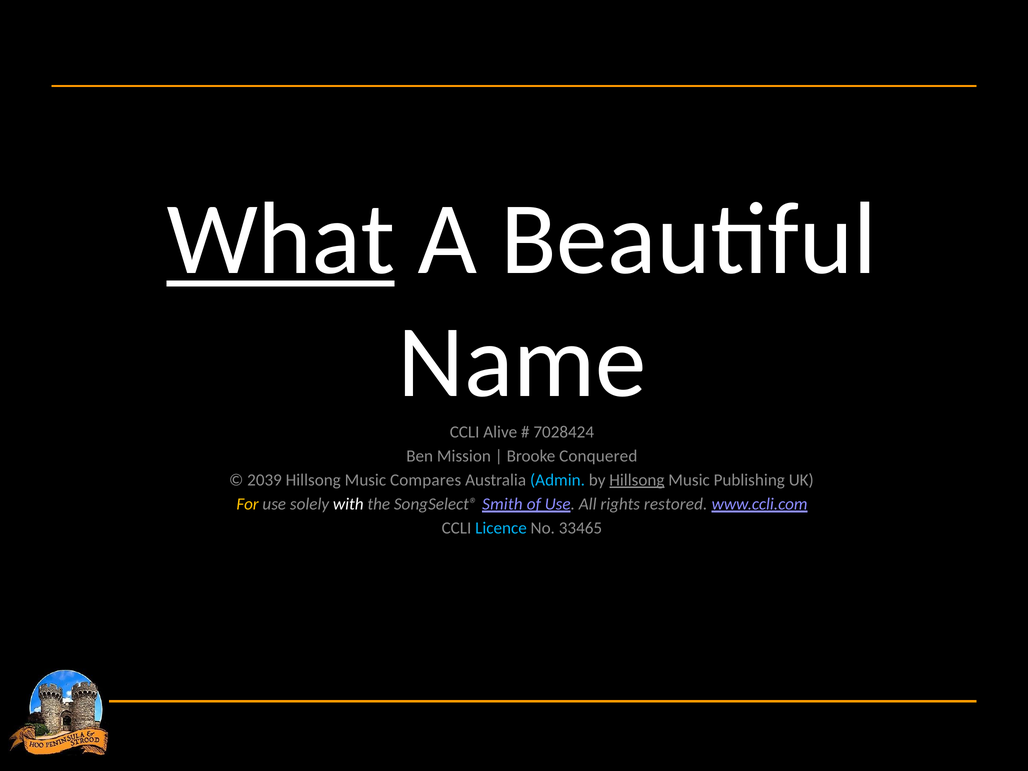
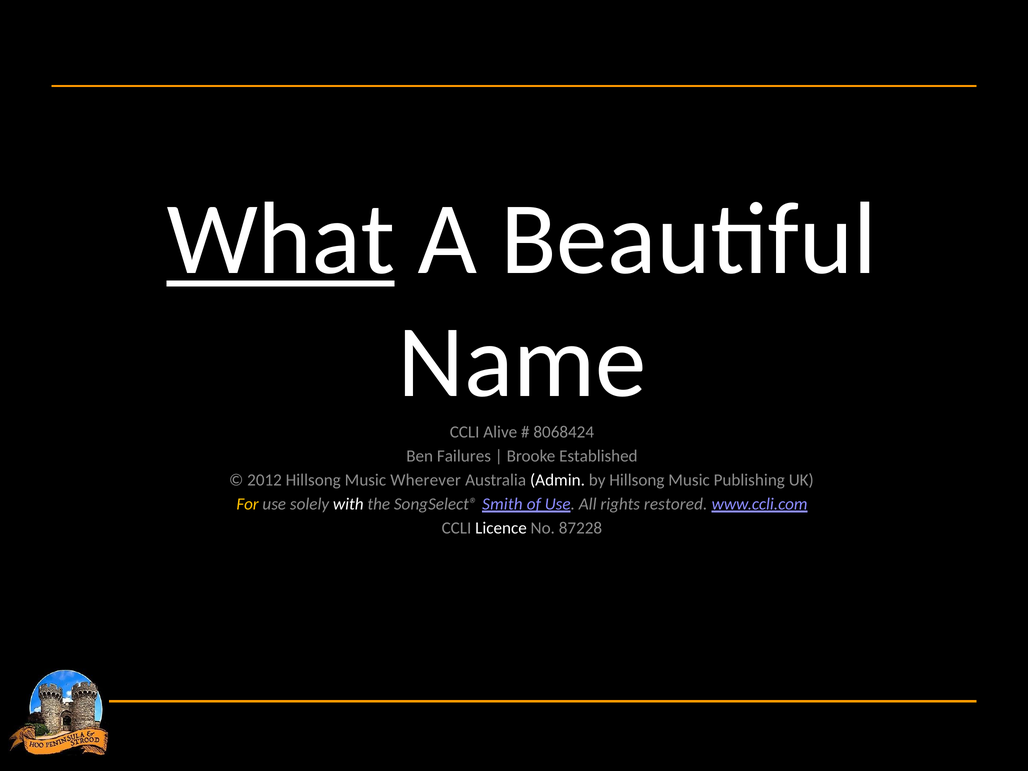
7028424: 7028424 -> 8068424
Mission: Mission -> Failures
Conquered: Conquered -> Established
2039: 2039 -> 2012
Compares: Compares -> Wherever
Admin colour: light blue -> white
Hillsong at (637, 480) underline: present -> none
Licence colour: light blue -> white
33465: 33465 -> 87228
